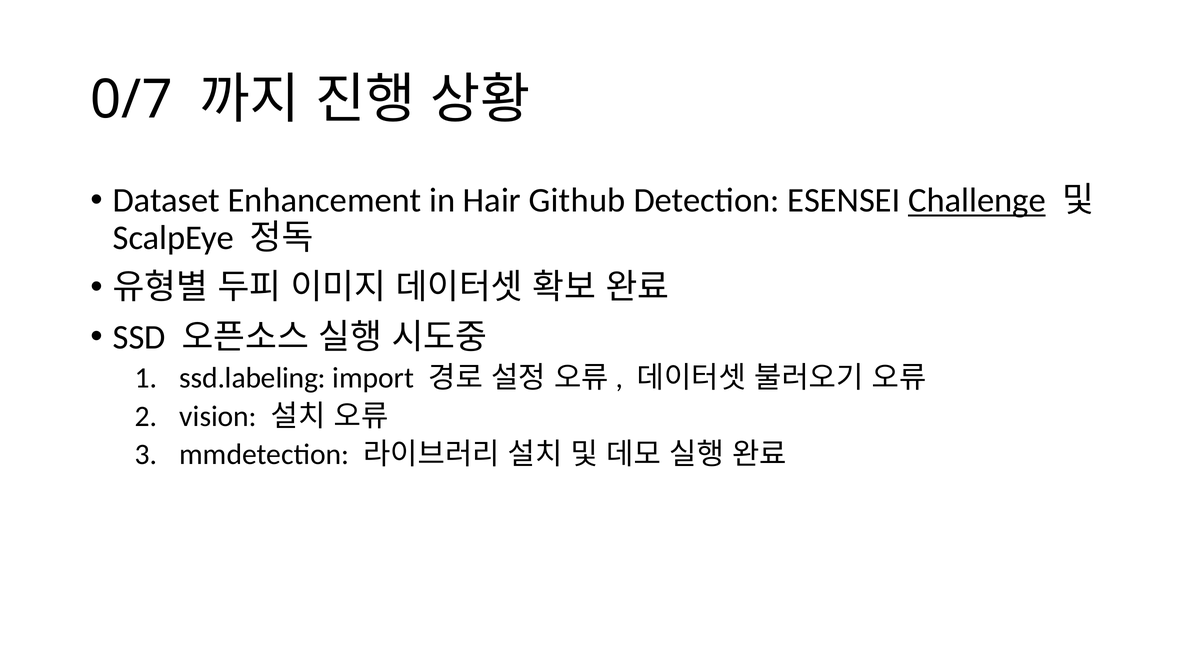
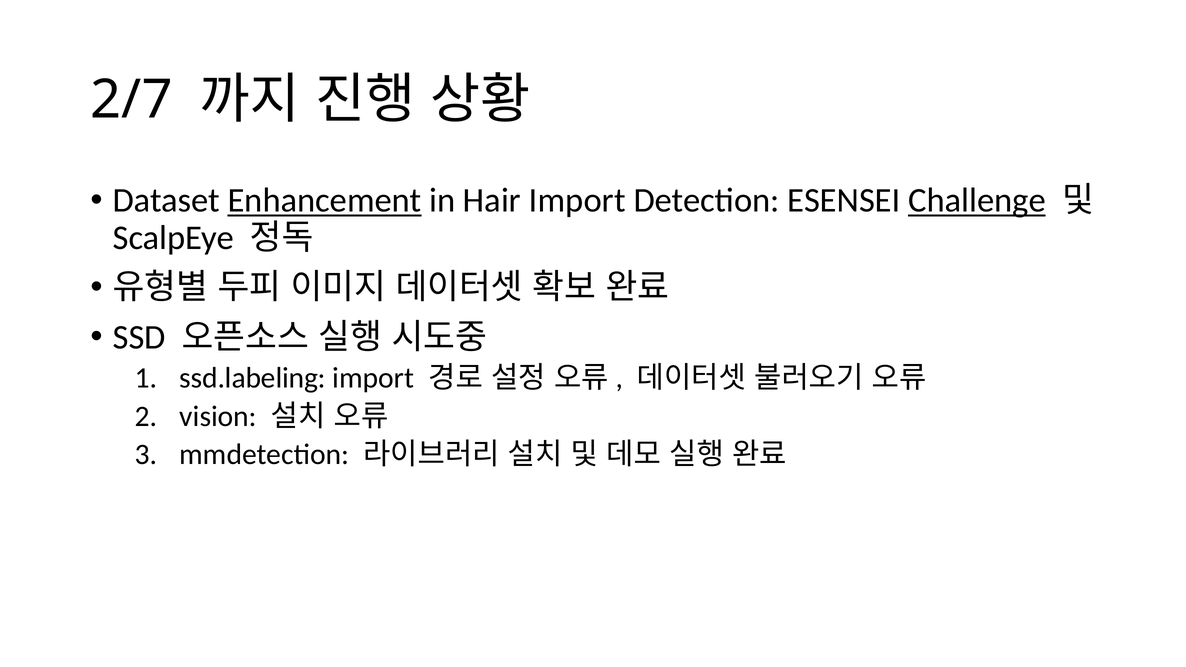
0/7: 0/7 -> 2/7
Enhancement underline: none -> present
Hair Github: Github -> Import
